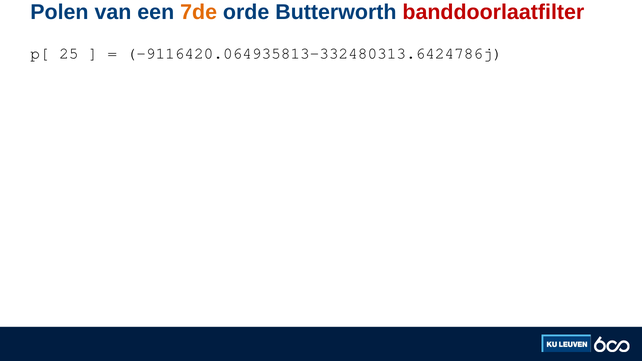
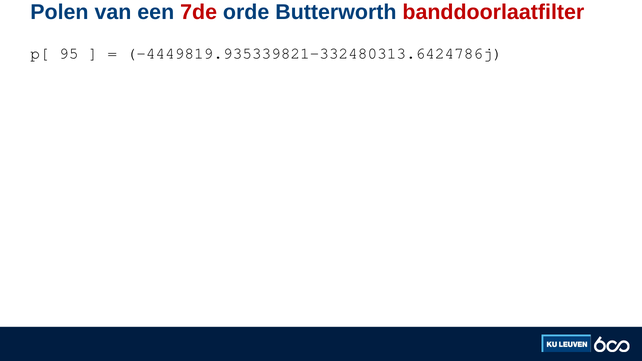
7de colour: orange -> red
25: 25 -> 95
-9116420.064935813-332480313.6424786j: -9116420.064935813-332480313.6424786j -> -4449819.935339821-332480313.6424786j
